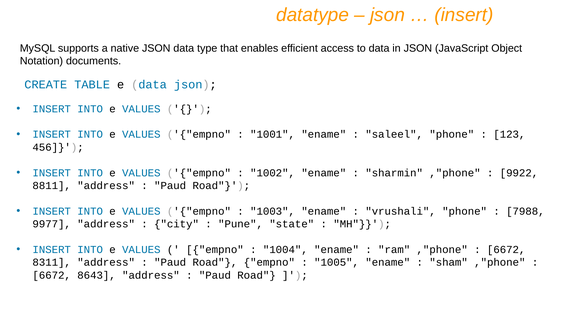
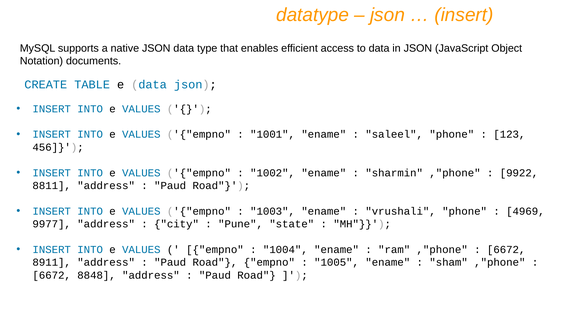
7988: 7988 -> 4969
8311: 8311 -> 8911
8643: 8643 -> 8848
